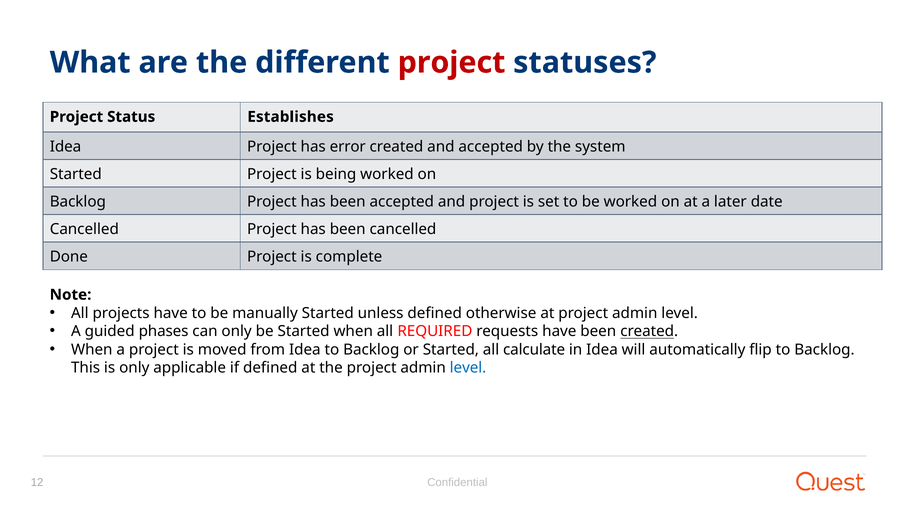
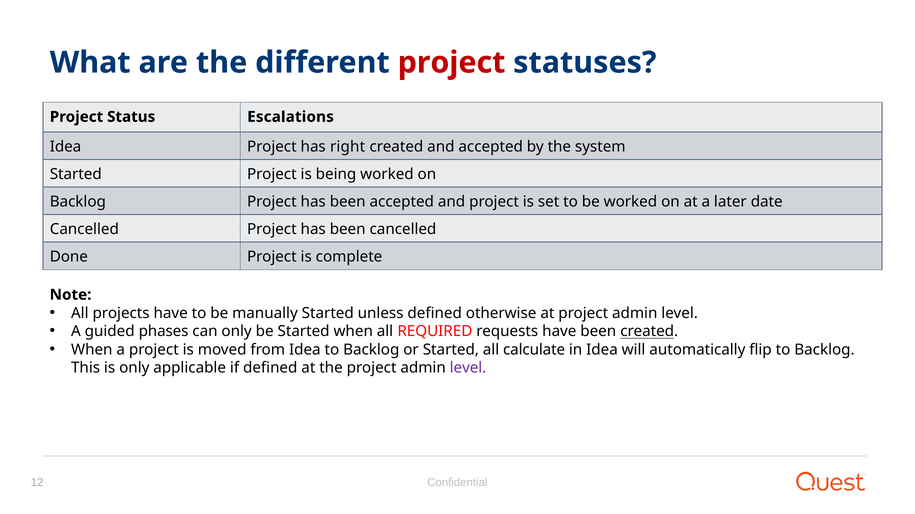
Establishes: Establishes -> Escalations
error: error -> right
level at (468, 368) colour: blue -> purple
